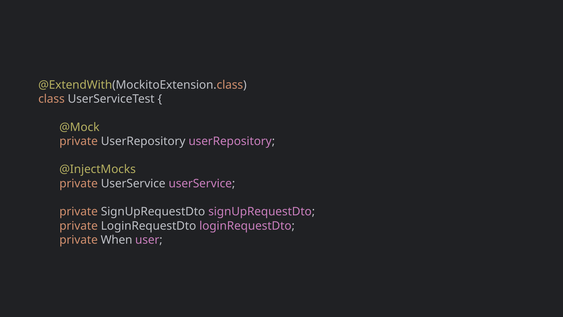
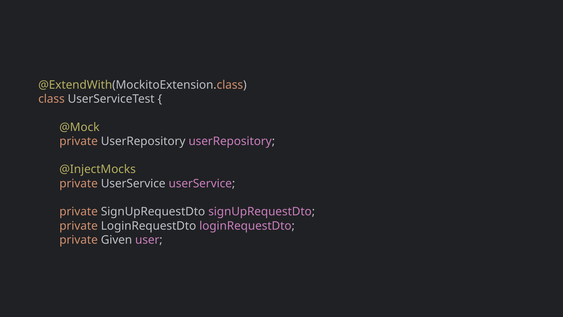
When: When -> Given
